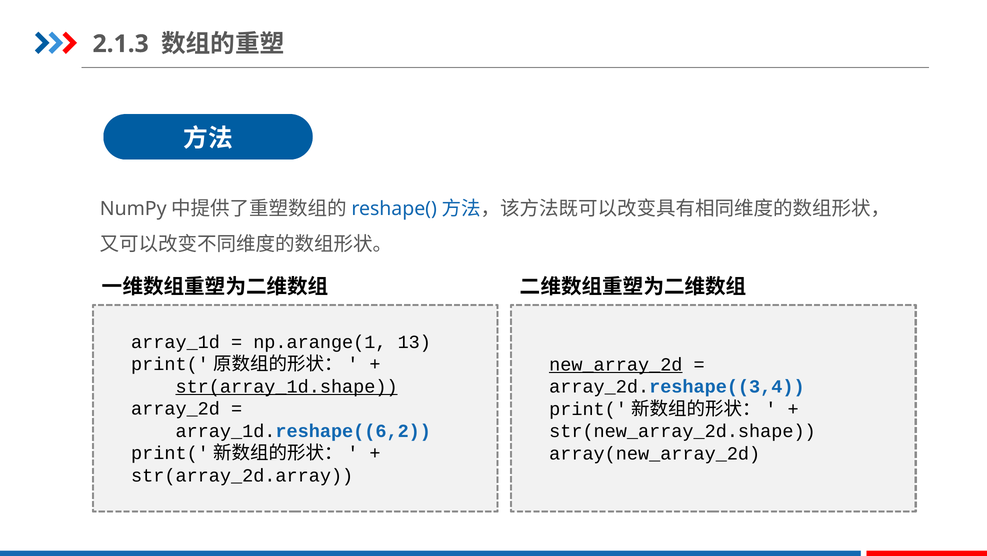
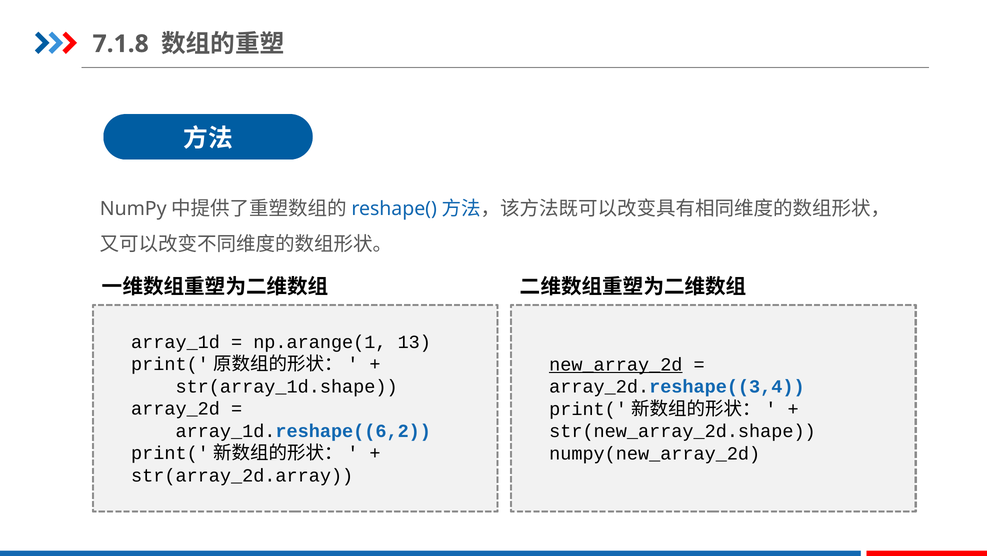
2.1.3: 2.1.3 -> 7.1.8
str(array_1d.shape underline: present -> none
array(new_array_2d: array(new_array_2d -> numpy(new_array_2d
